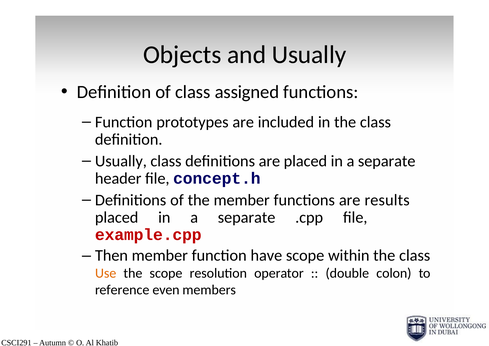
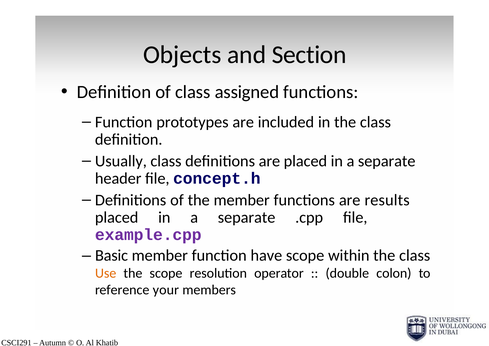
and Usually: Usually -> Section
example.cpp colour: red -> purple
Then: Then -> Basic
even: even -> your
